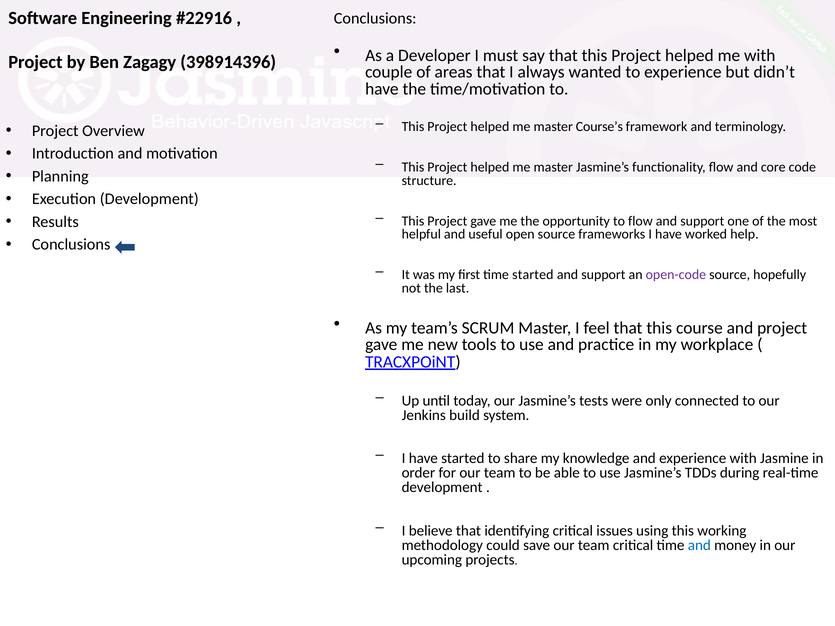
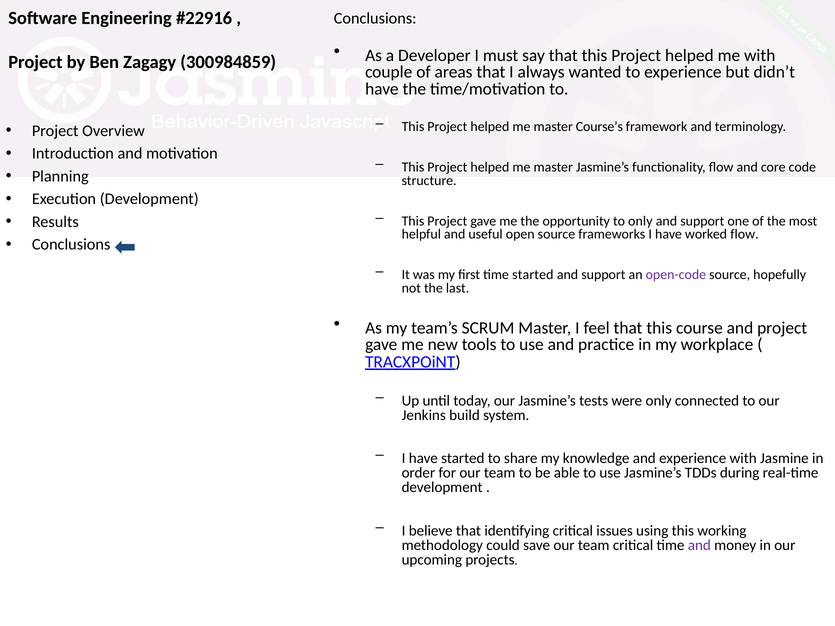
398914396: 398914396 -> 300984859
to flow: flow -> only
worked help: help -> flow
and at (699, 546) colour: blue -> purple
